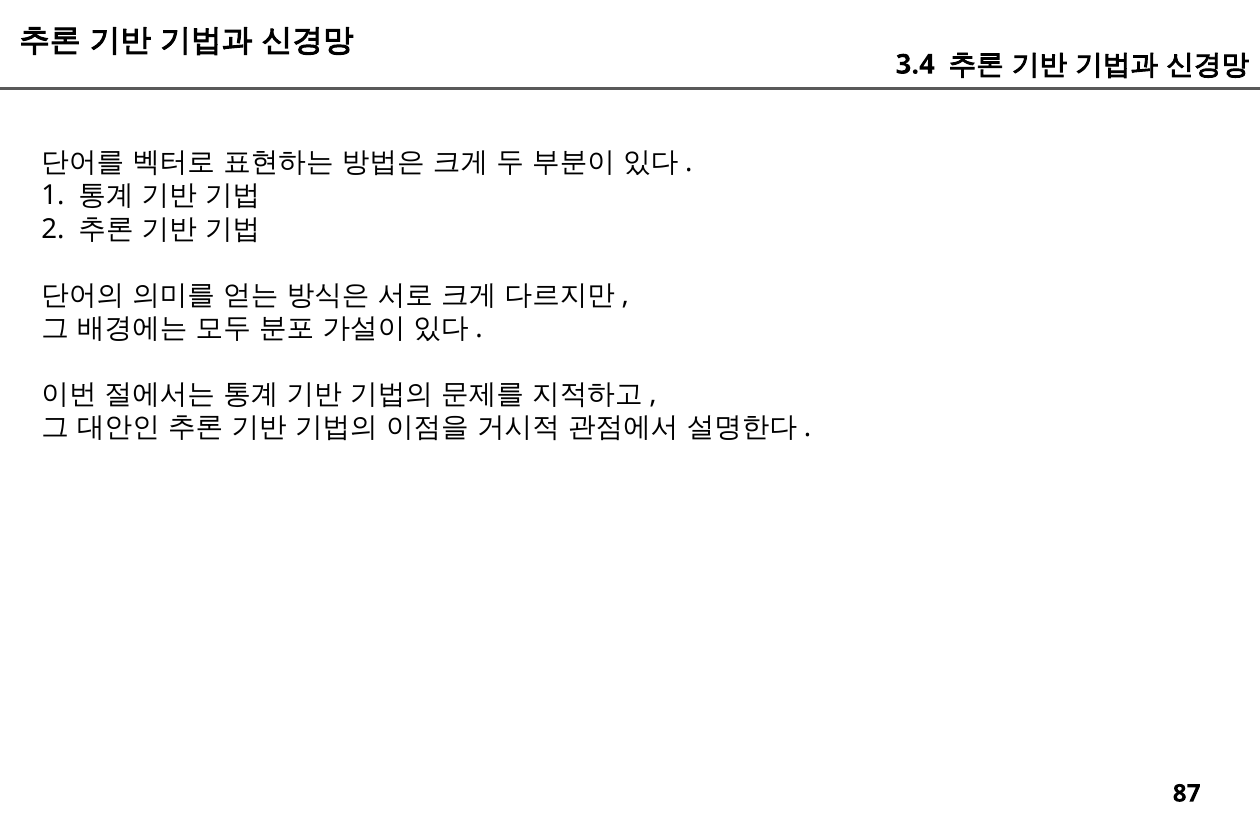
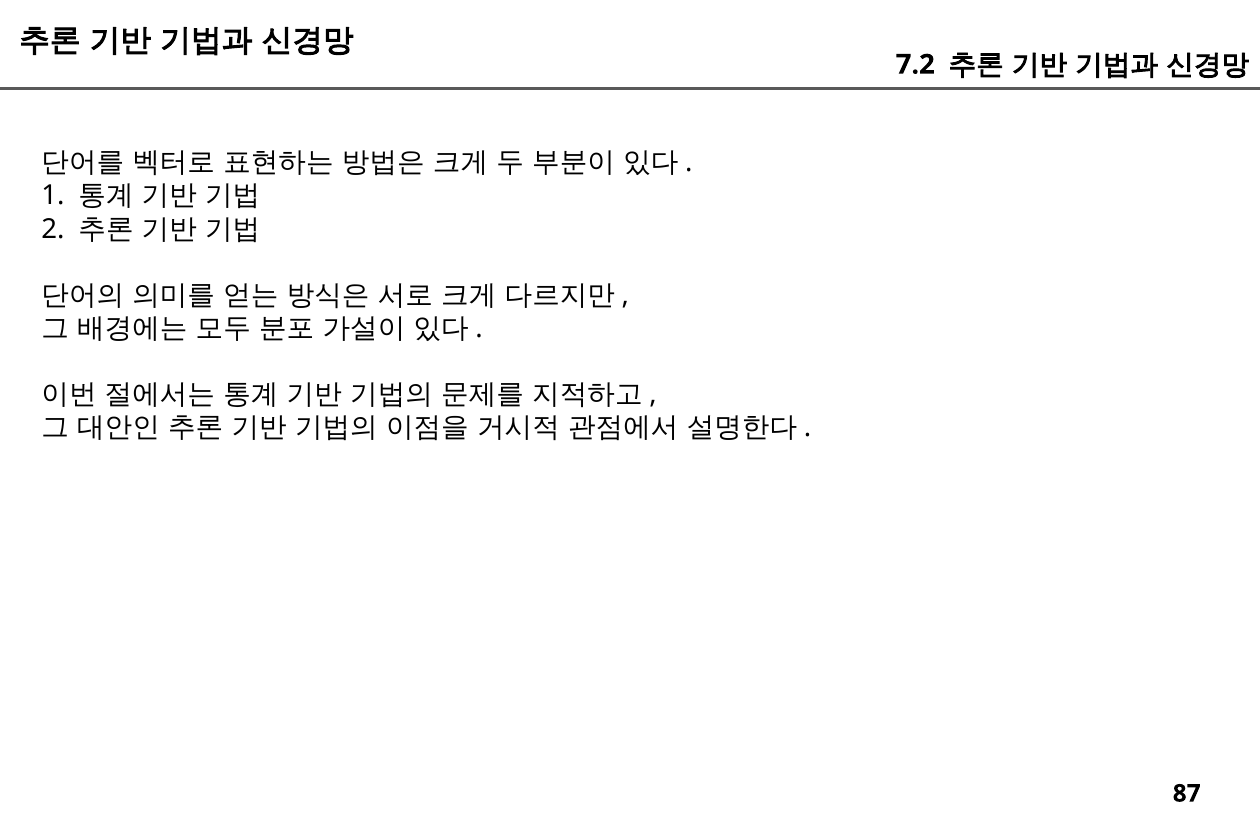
3.4: 3.4 -> 7.2
